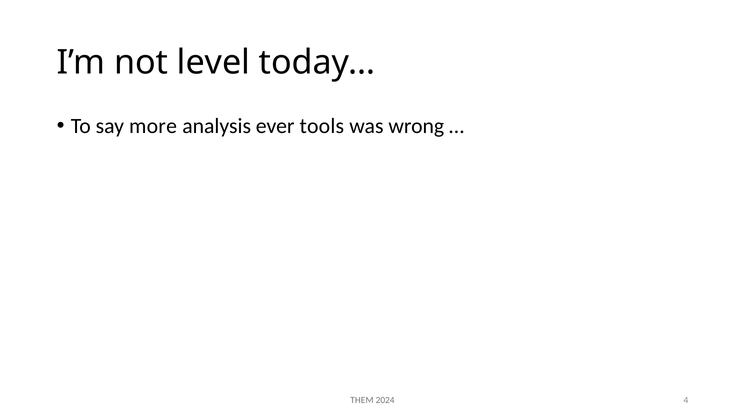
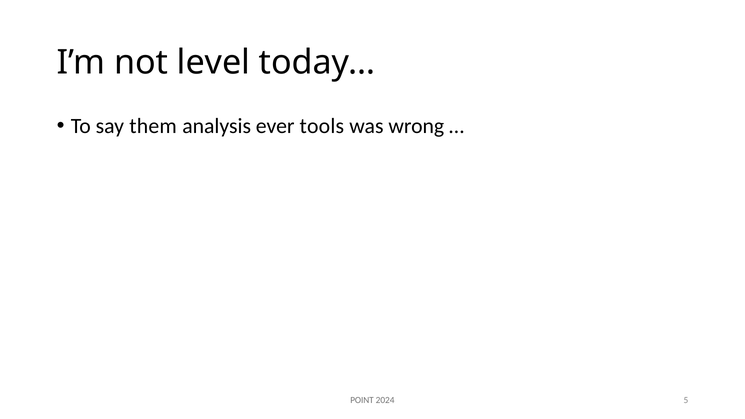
say more: more -> them
THEM at (362, 400): THEM -> POINT
4: 4 -> 5
